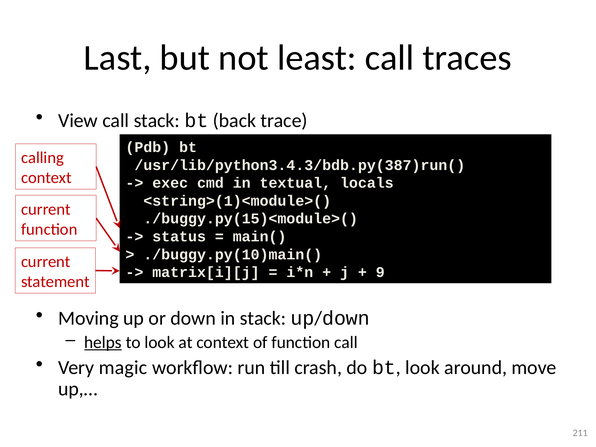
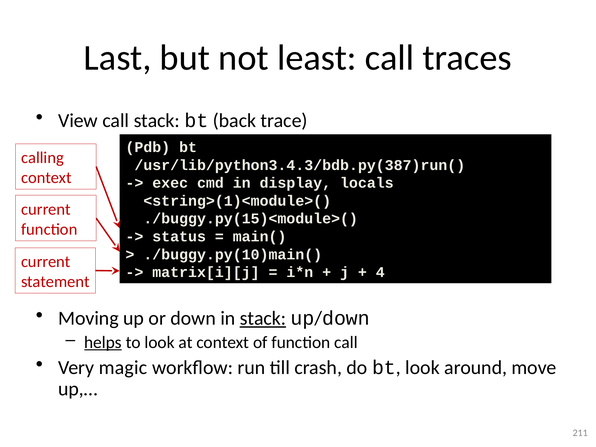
textual: textual -> display
9: 9 -> 4
stack at (263, 318) underline: none -> present
